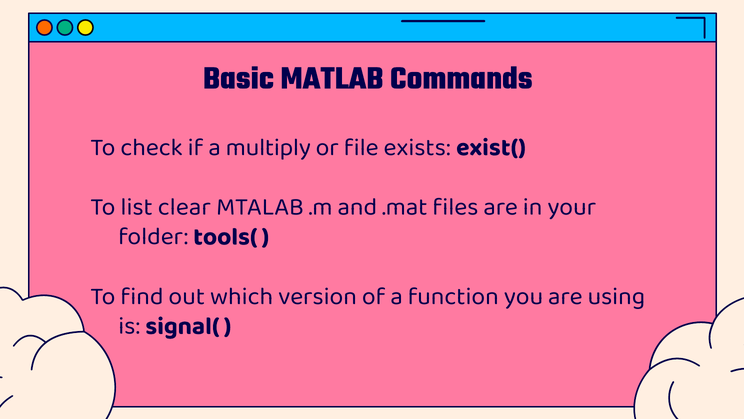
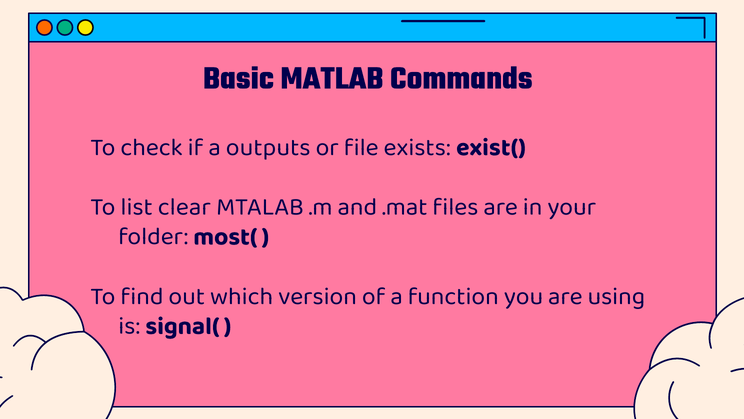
multiply: multiply -> outputs
tools(: tools( -> most(
